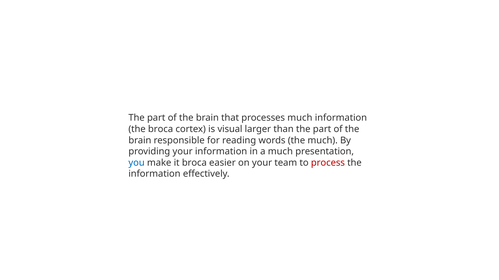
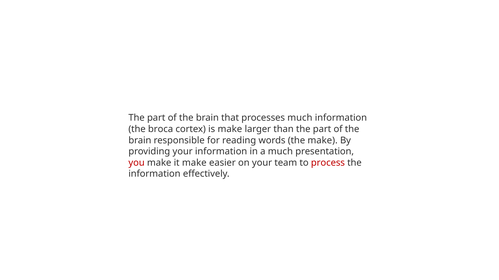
is visual: visual -> make
the much: much -> make
you colour: blue -> red
it broca: broca -> make
